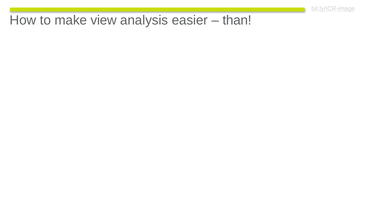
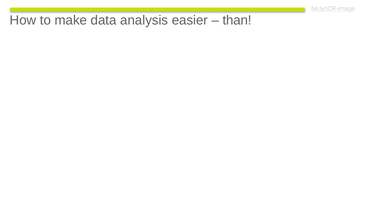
view: view -> data
